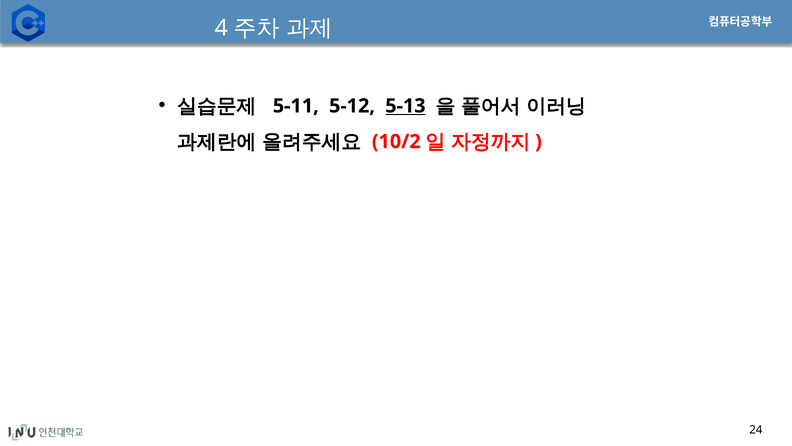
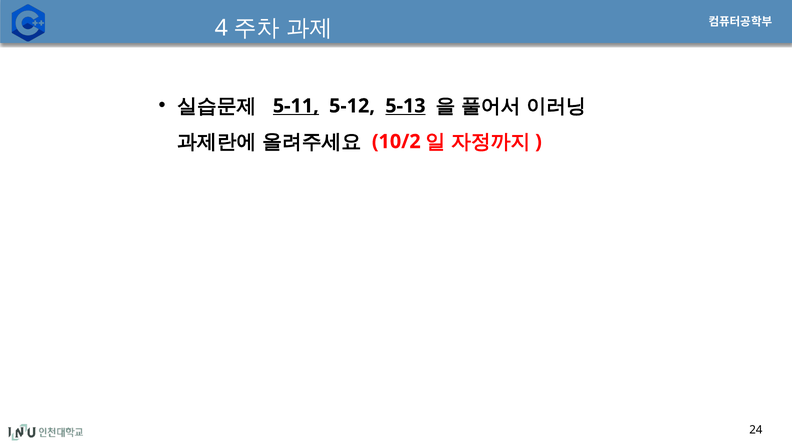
5-11 underline: none -> present
